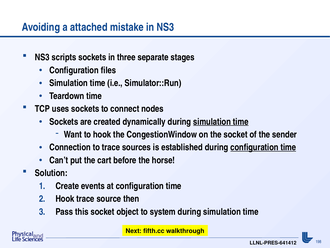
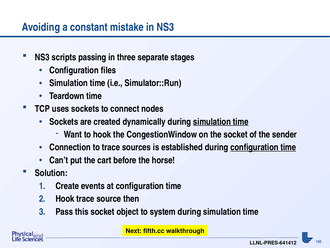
attached: attached -> constant
scripts sockets: sockets -> passing
